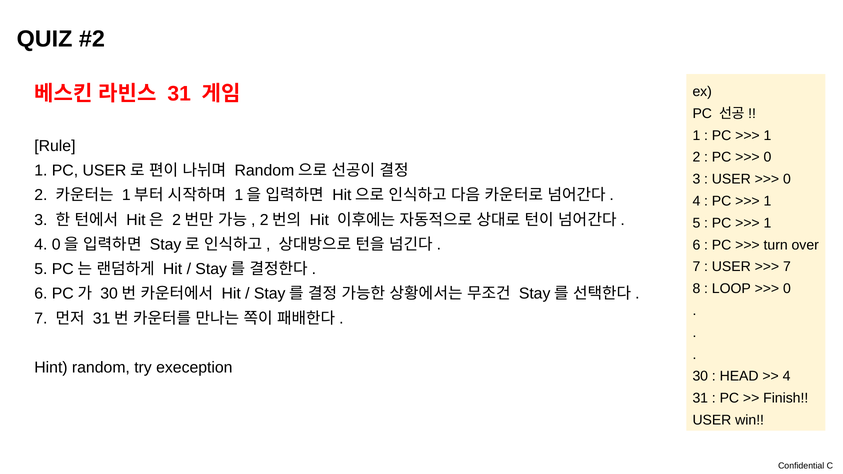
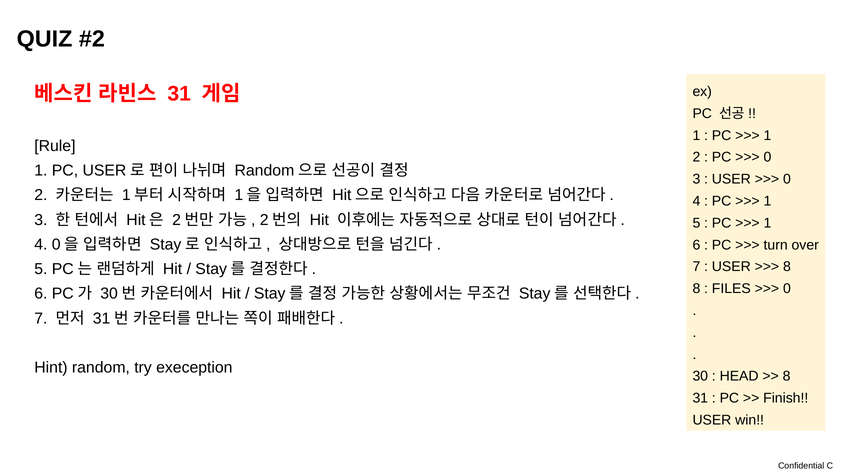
7 at (787, 267): 7 -> 8
LOOP: LOOP -> FILES
4 at (787, 376): 4 -> 8
